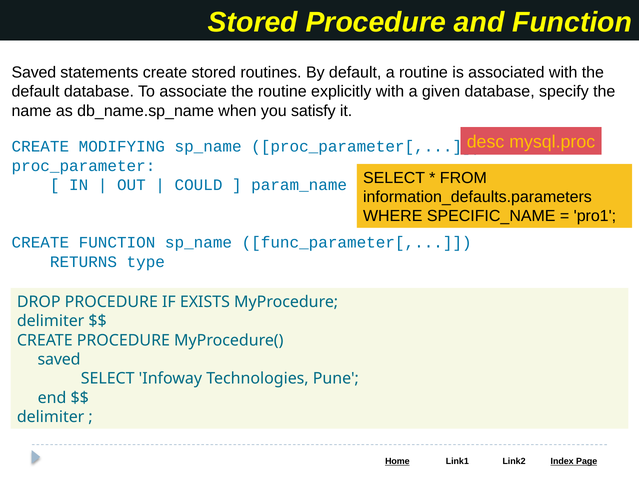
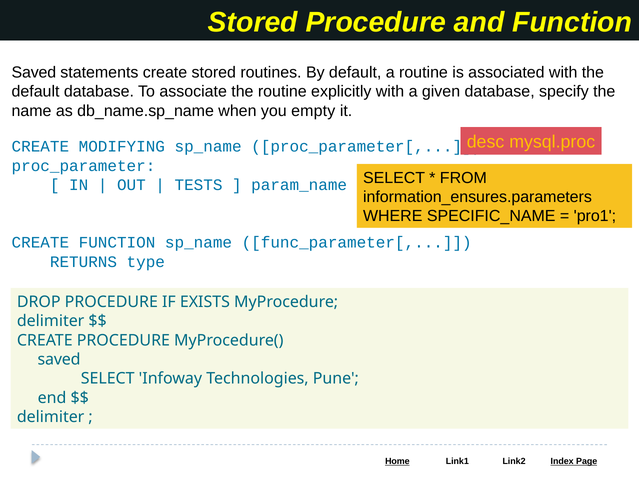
satisfy: satisfy -> empty
COULD: COULD -> TESTS
information_defaults.parameters: information_defaults.parameters -> information_ensures.parameters
